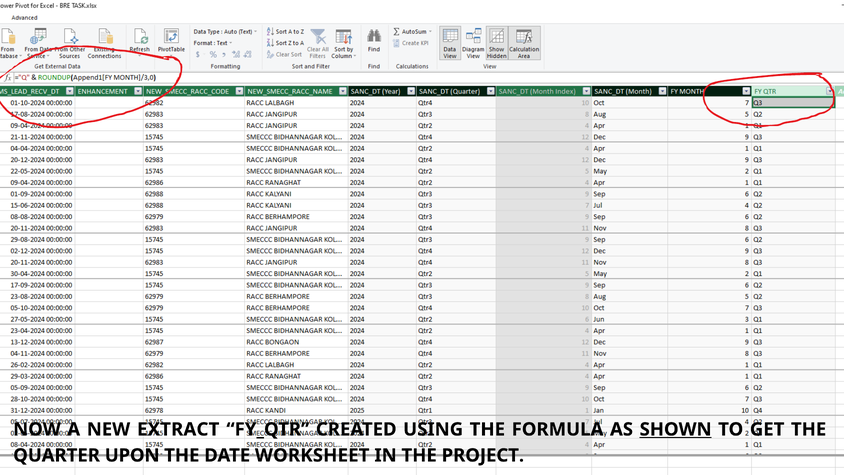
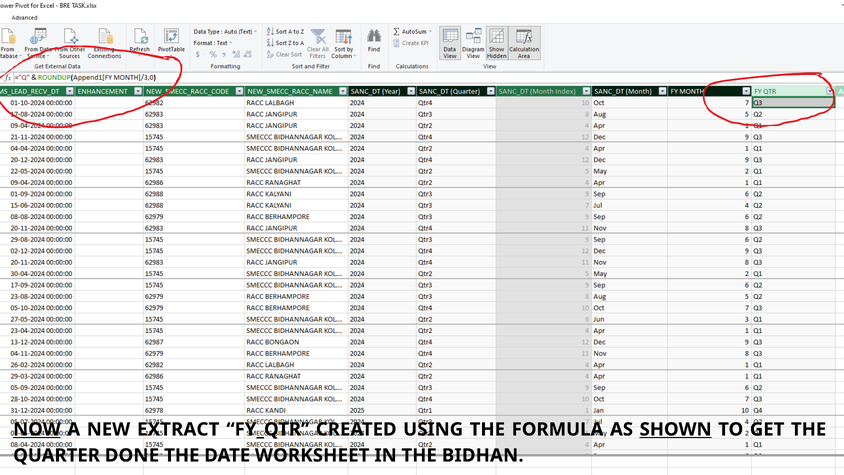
NOW underline: none -> present
UPON: UPON -> DONE
PROJECT: PROJECT -> BIDHAN
